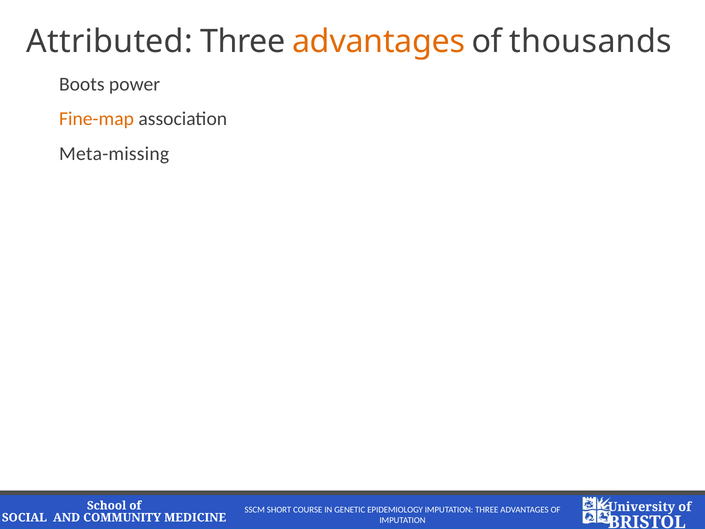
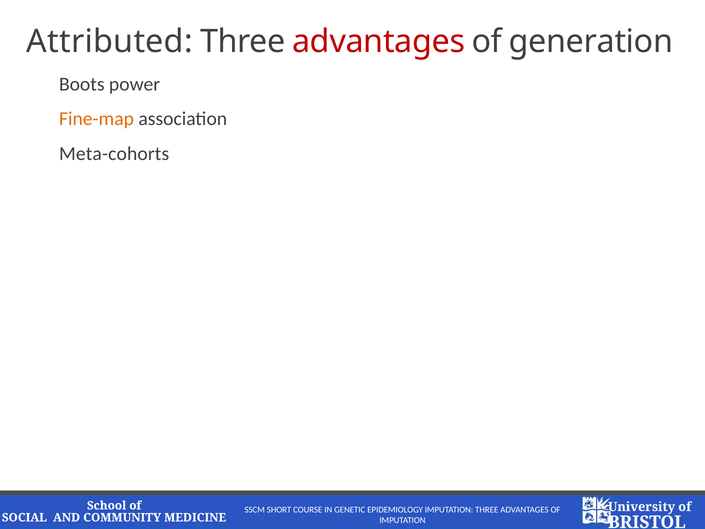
advantages at (379, 42) colour: orange -> red
thousands: thousands -> generation
Meta-missing: Meta-missing -> Meta-cohorts
